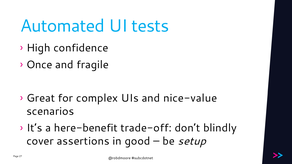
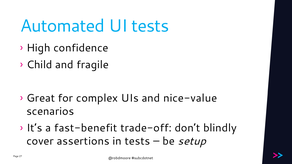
Once: Once -> Child
here-benefit: here-benefit -> fast-benefit
in good: good -> tests
